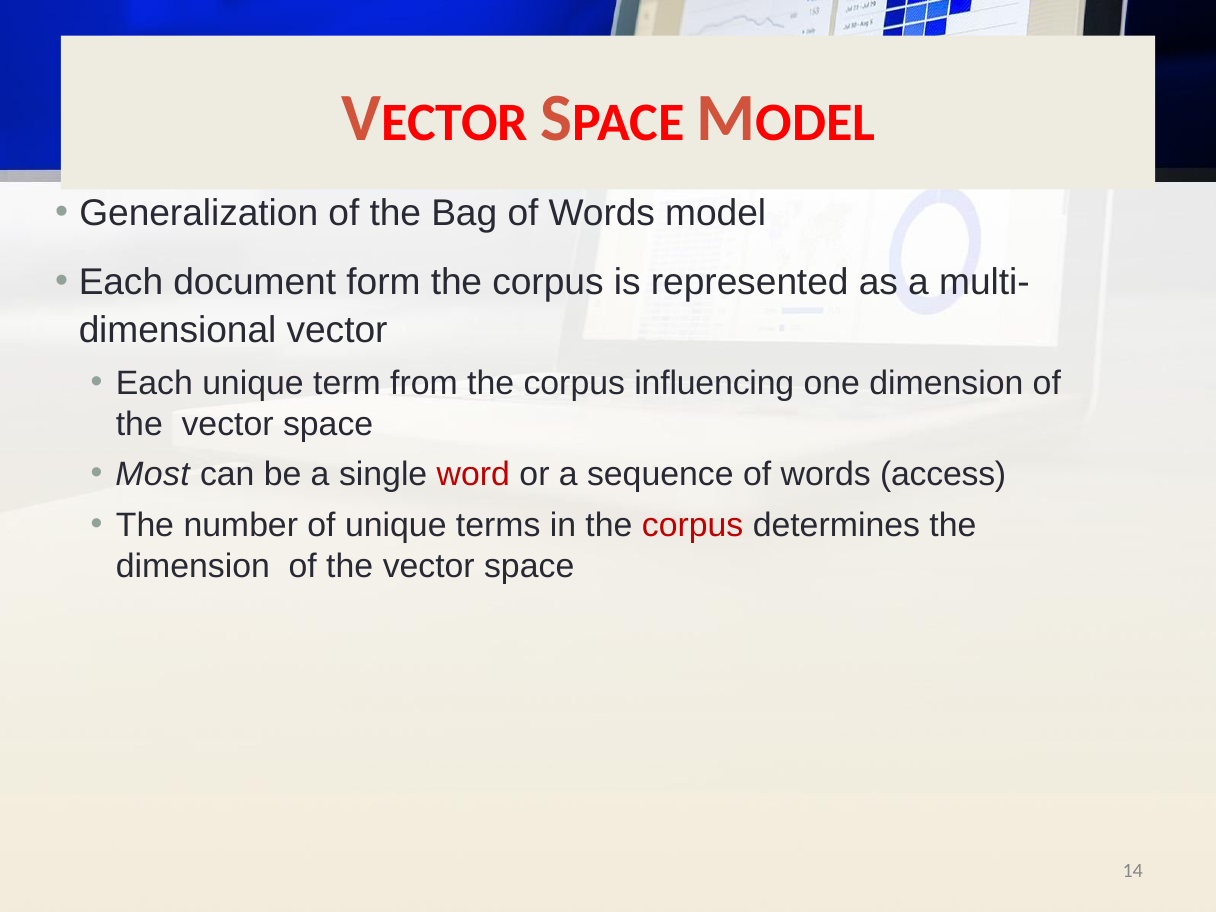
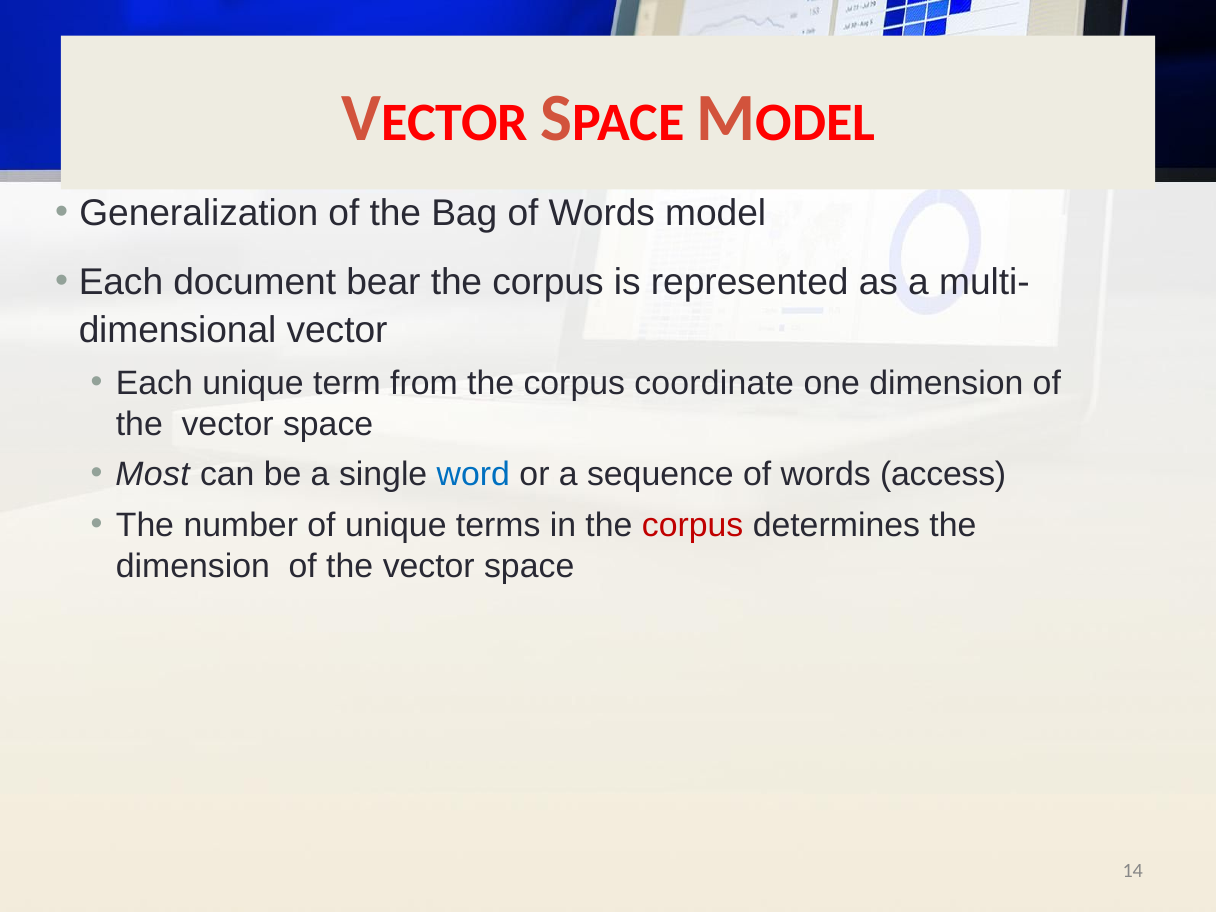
form: form -> bear
influencing: influencing -> coordinate
word colour: red -> blue
